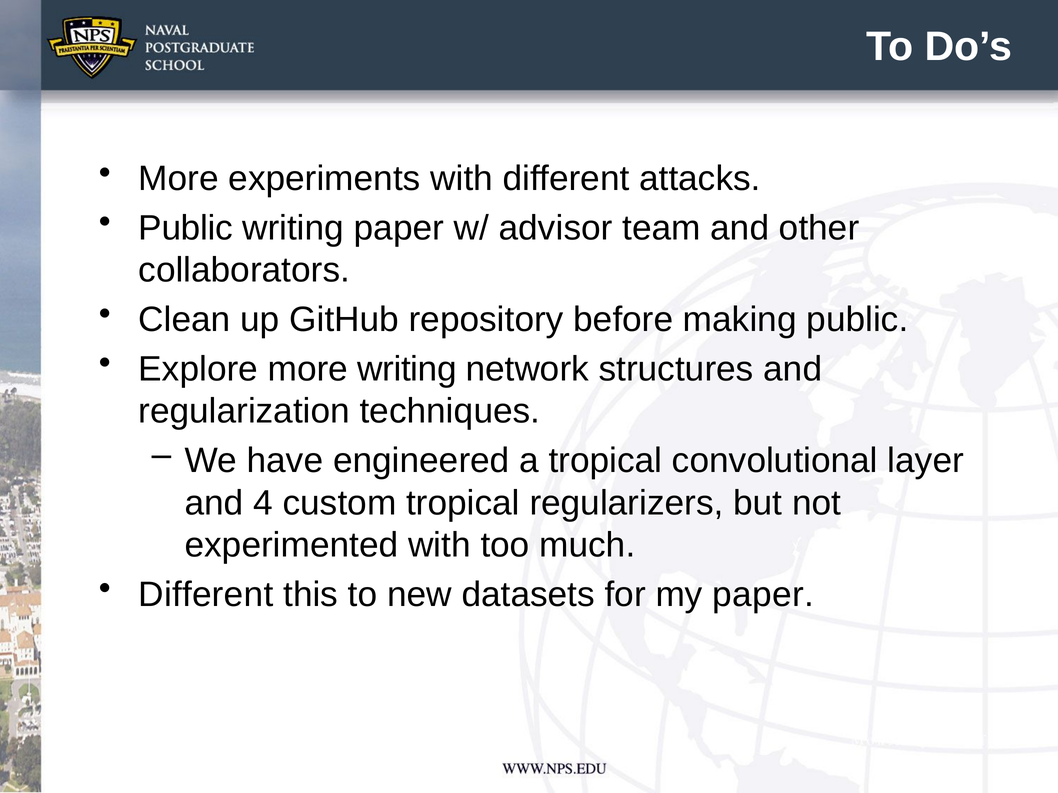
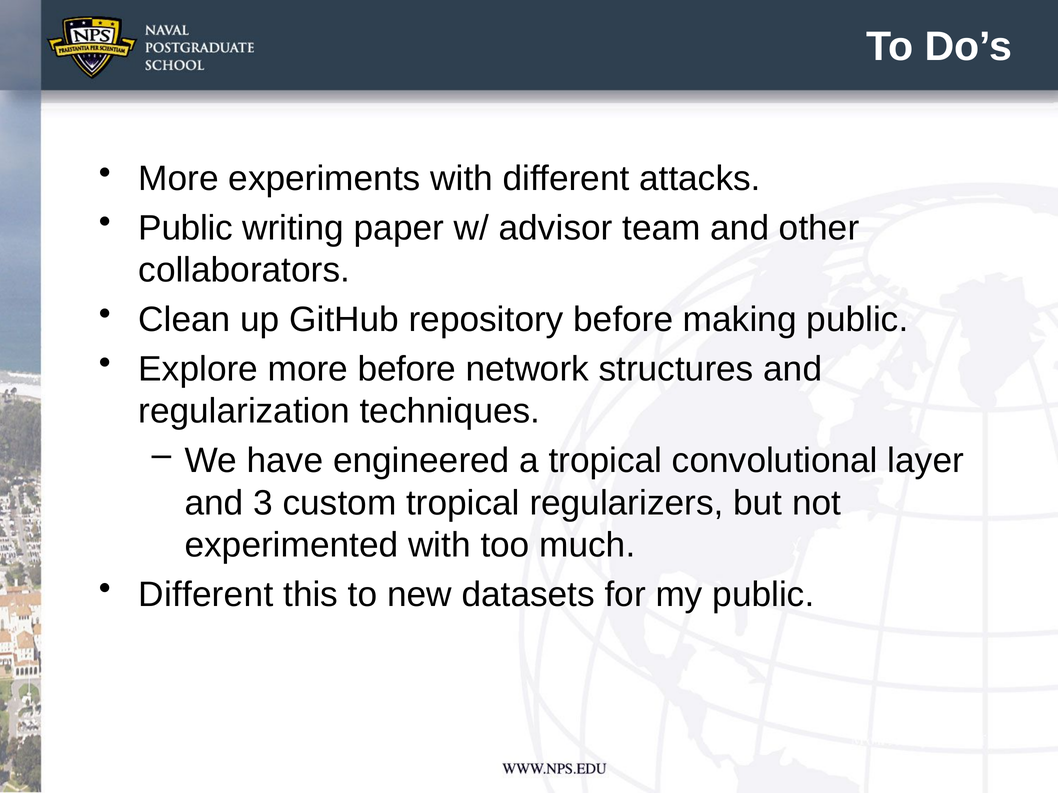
more writing: writing -> before
4: 4 -> 3
my paper: paper -> public
